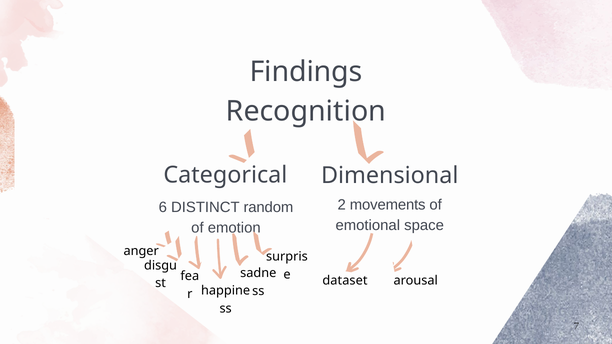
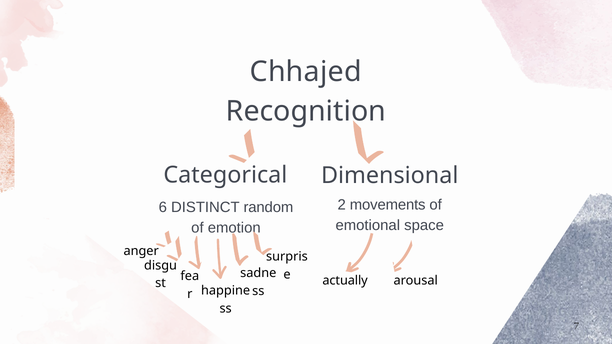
Findings: Findings -> Chhajed
dataset: dataset -> actually
